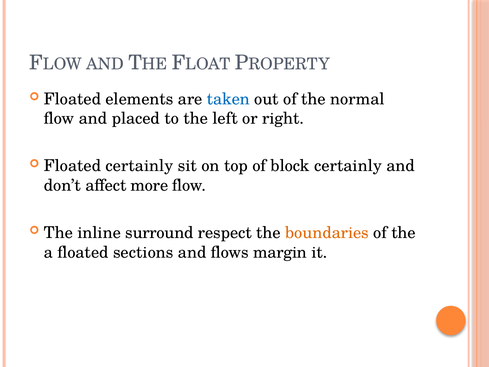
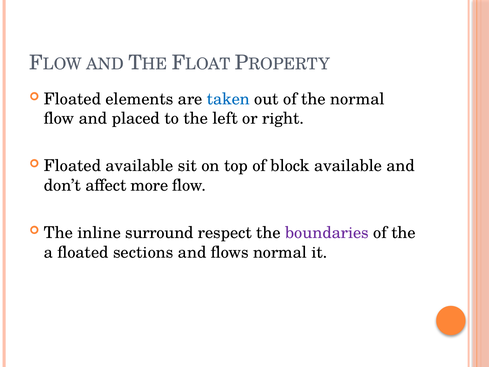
Floated certainly: certainly -> available
block certainly: certainly -> available
boundaries colour: orange -> purple
flows margin: margin -> normal
